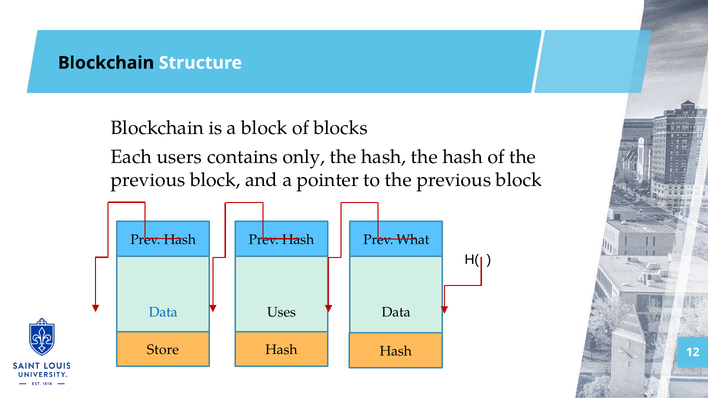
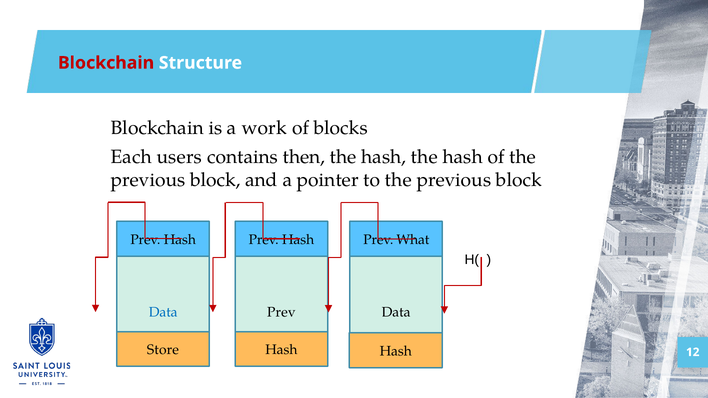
Blockchain at (106, 63) colour: black -> red
a block: block -> work
only: only -> then
Uses at (282, 313): Uses -> Prev
